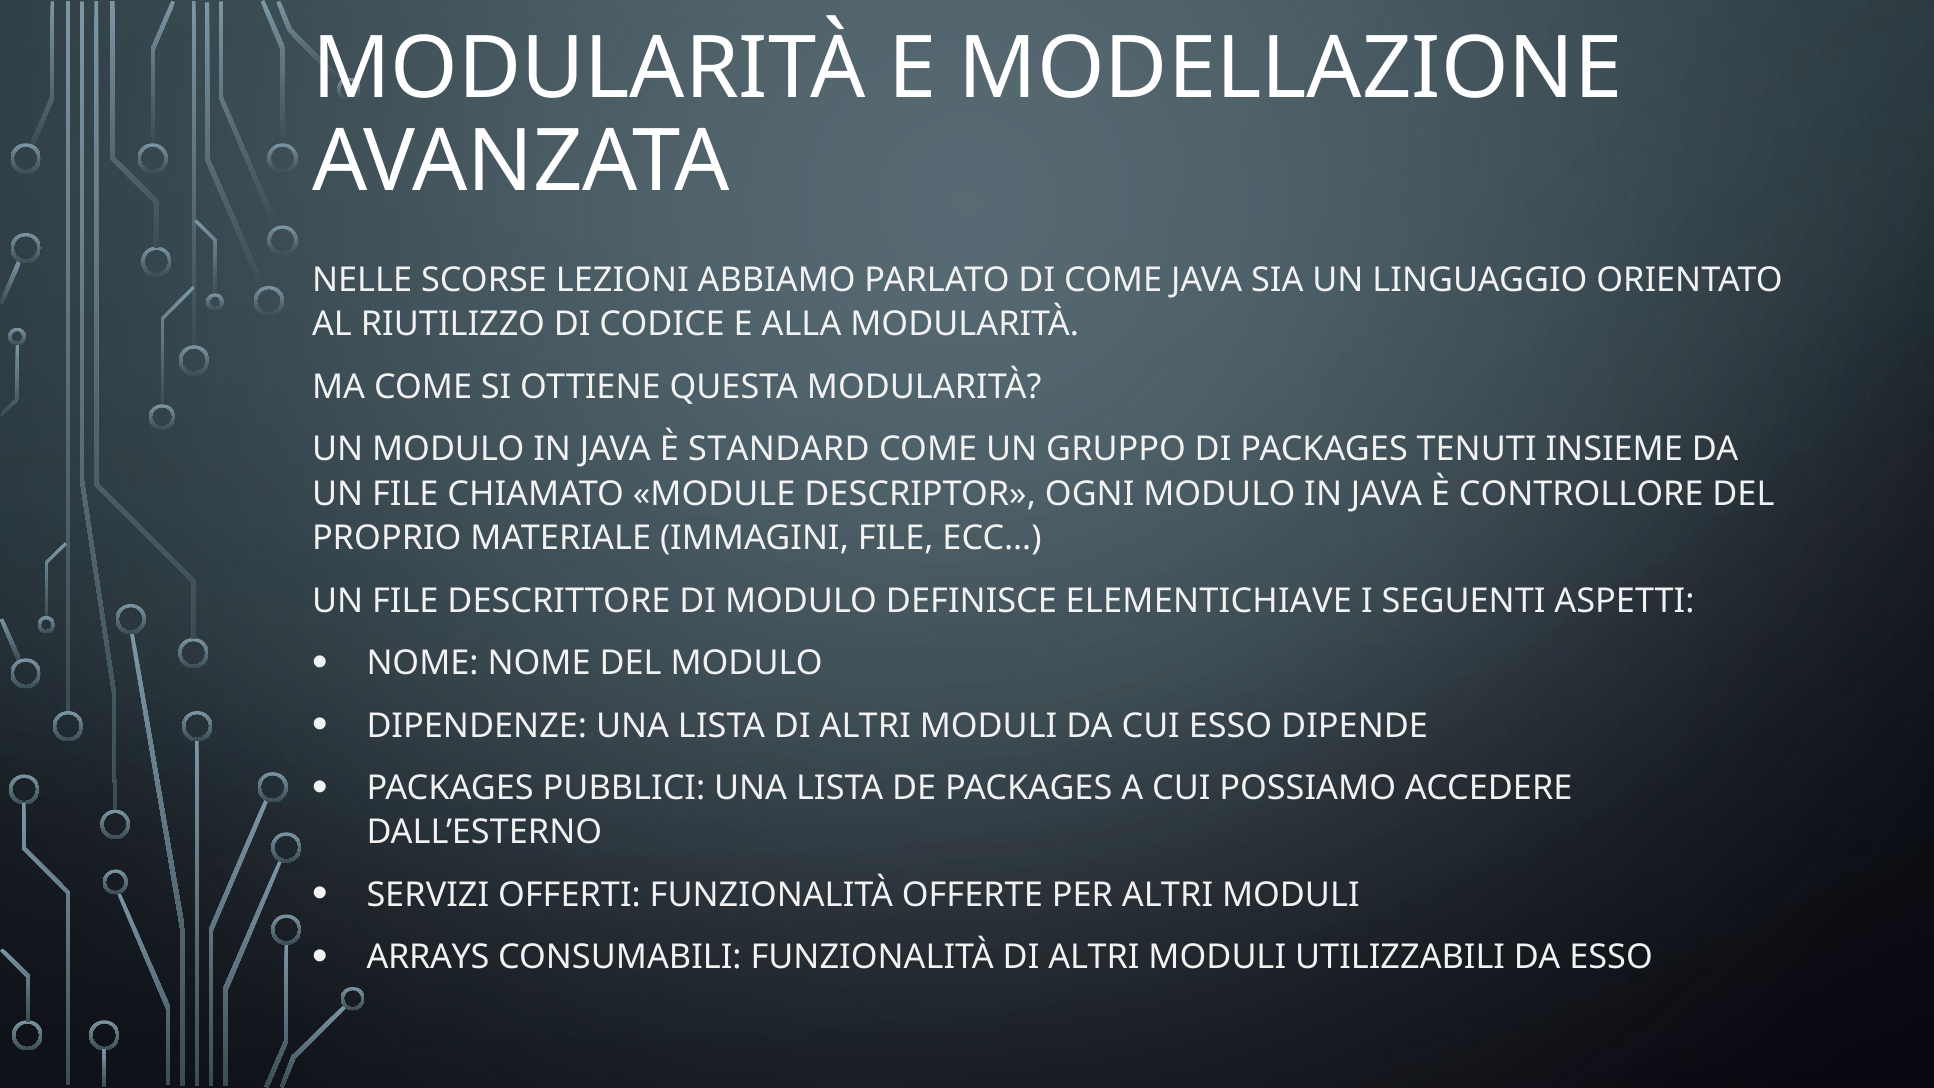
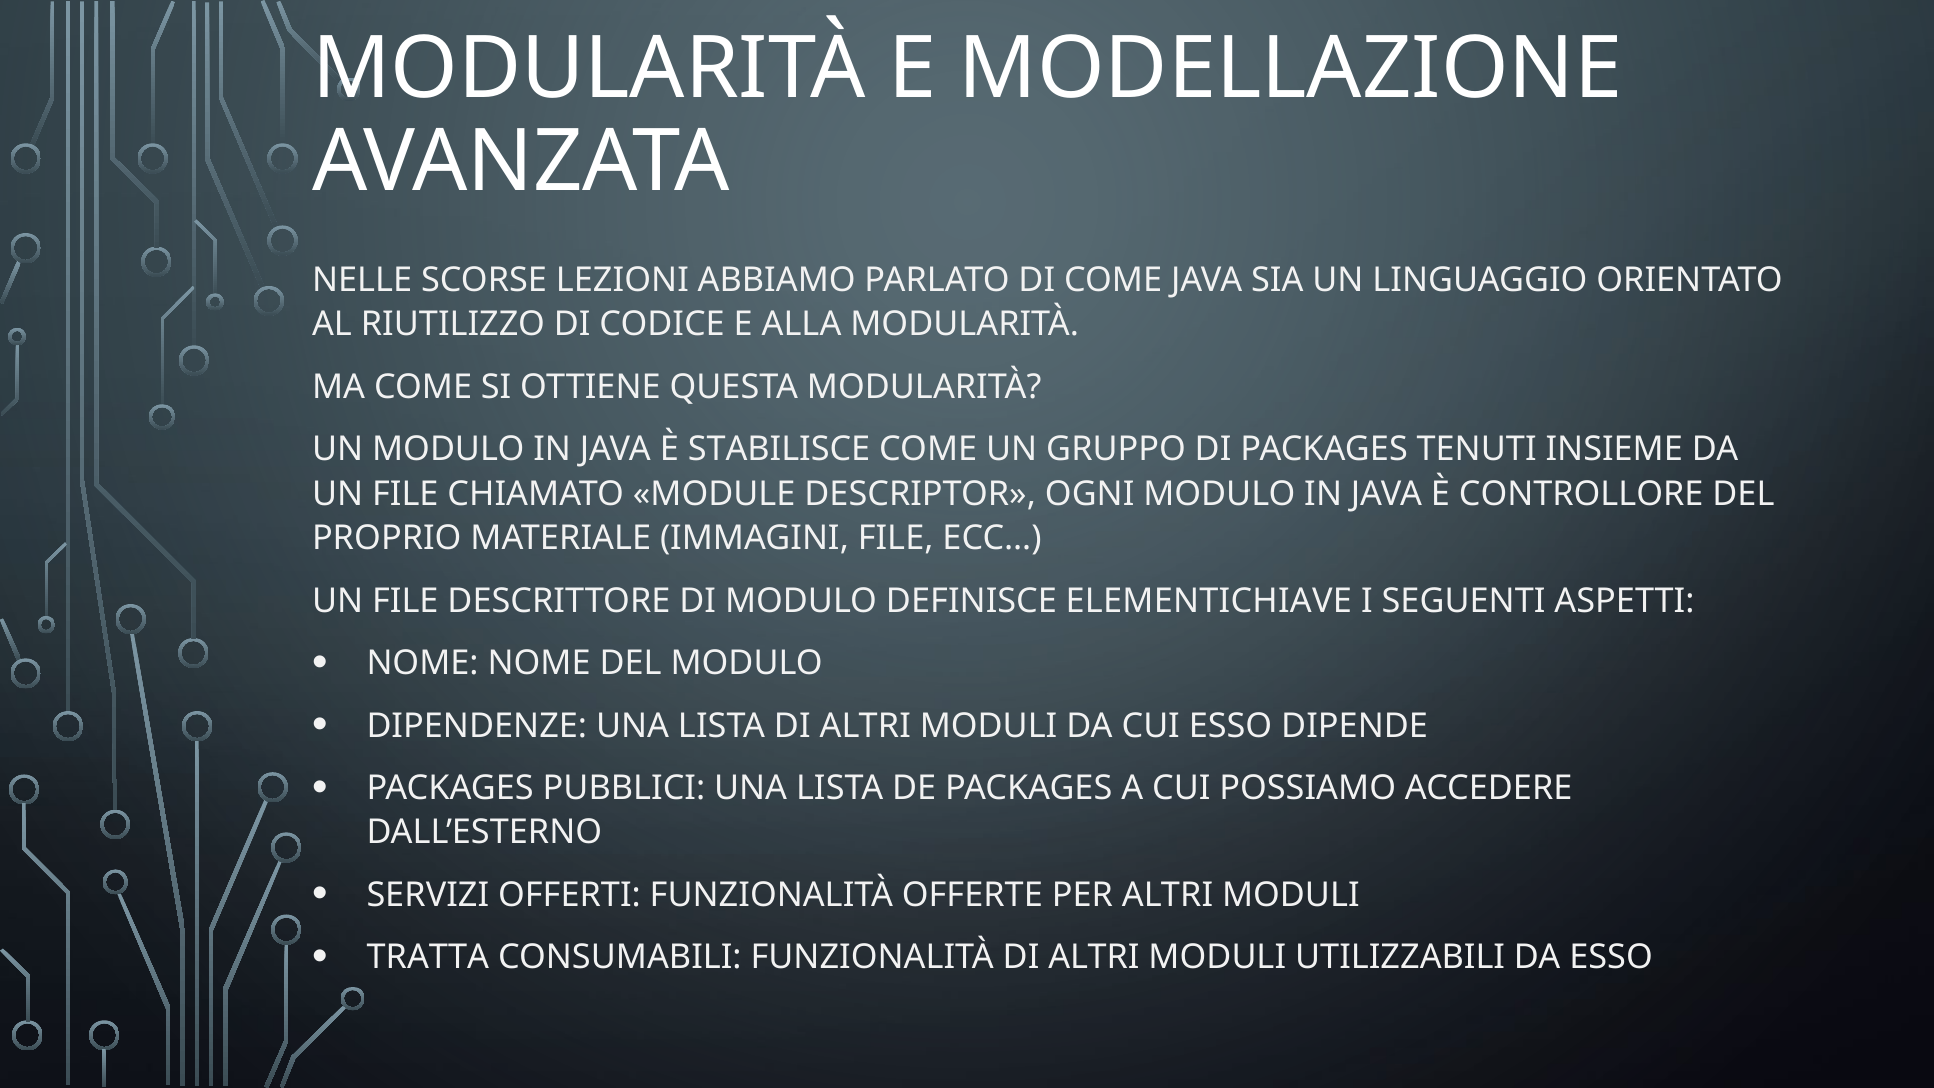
STANDARD: STANDARD -> STABILISCE
ARRAYS: ARRAYS -> TRATTA
